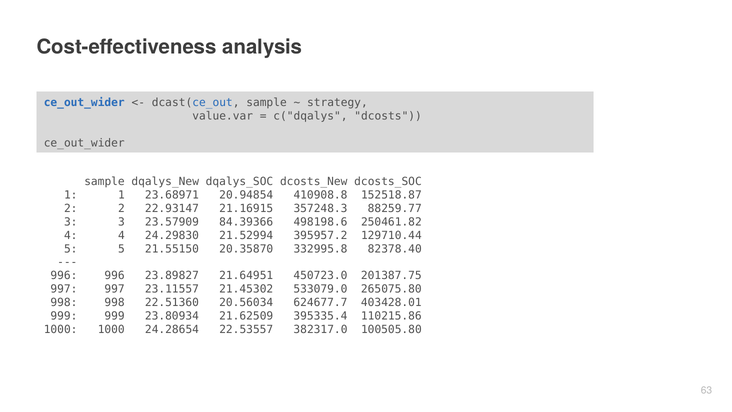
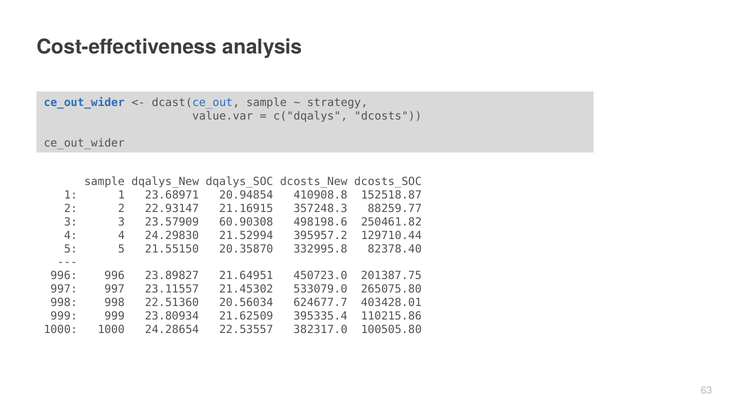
84.39366: 84.39366 -> 60.90308
